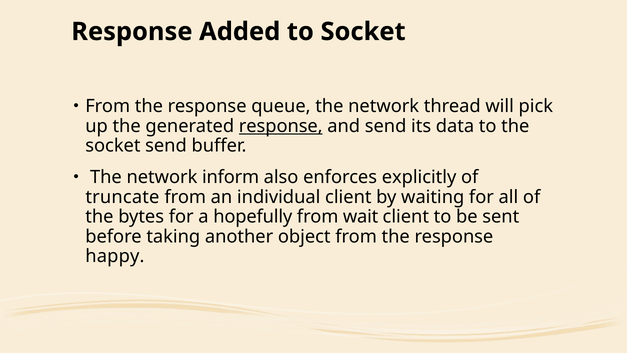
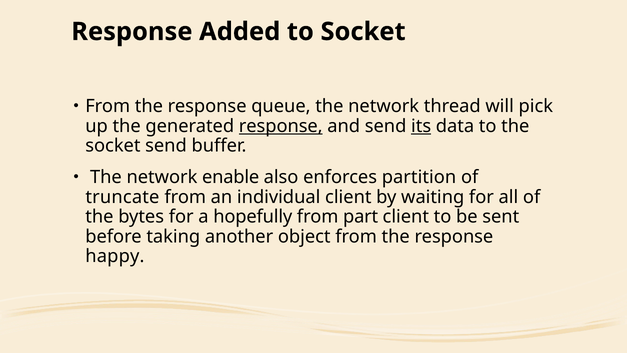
its underline: none -> present
inform: inform -> enable
explicitly: explicitly -> partition
wait: wait -> part
